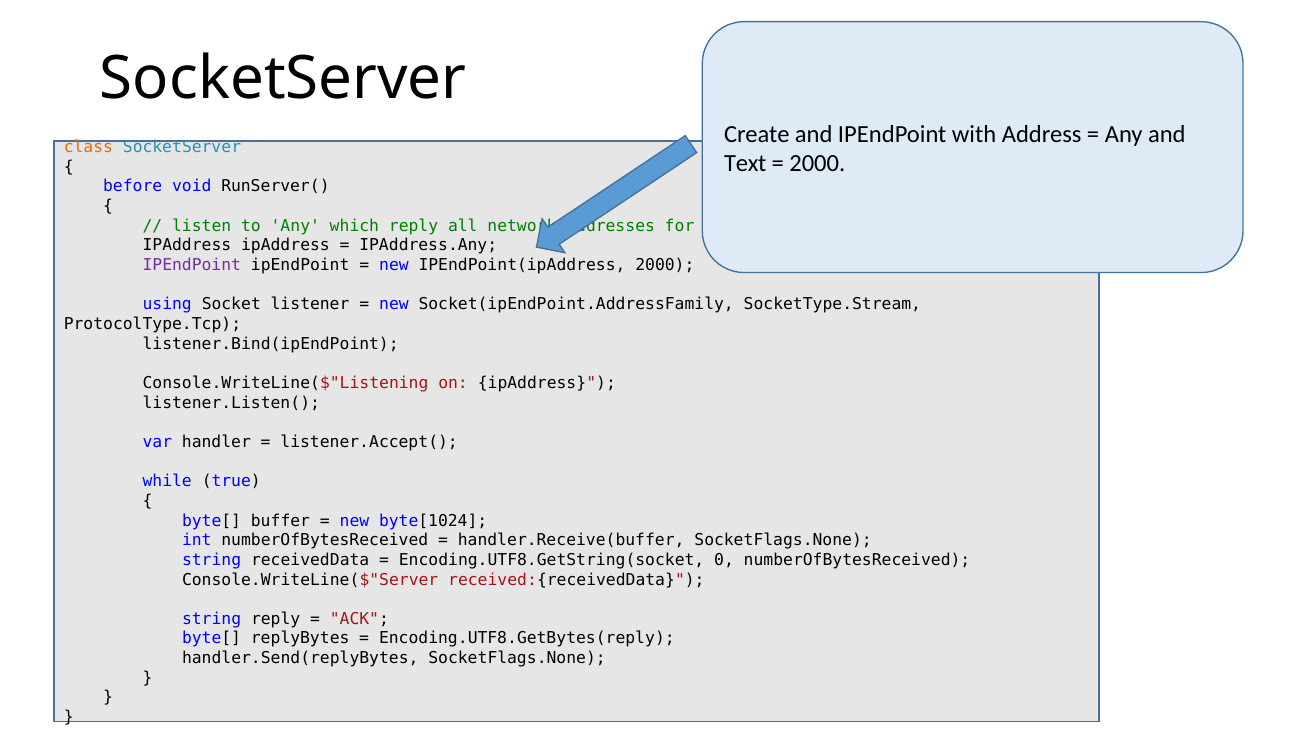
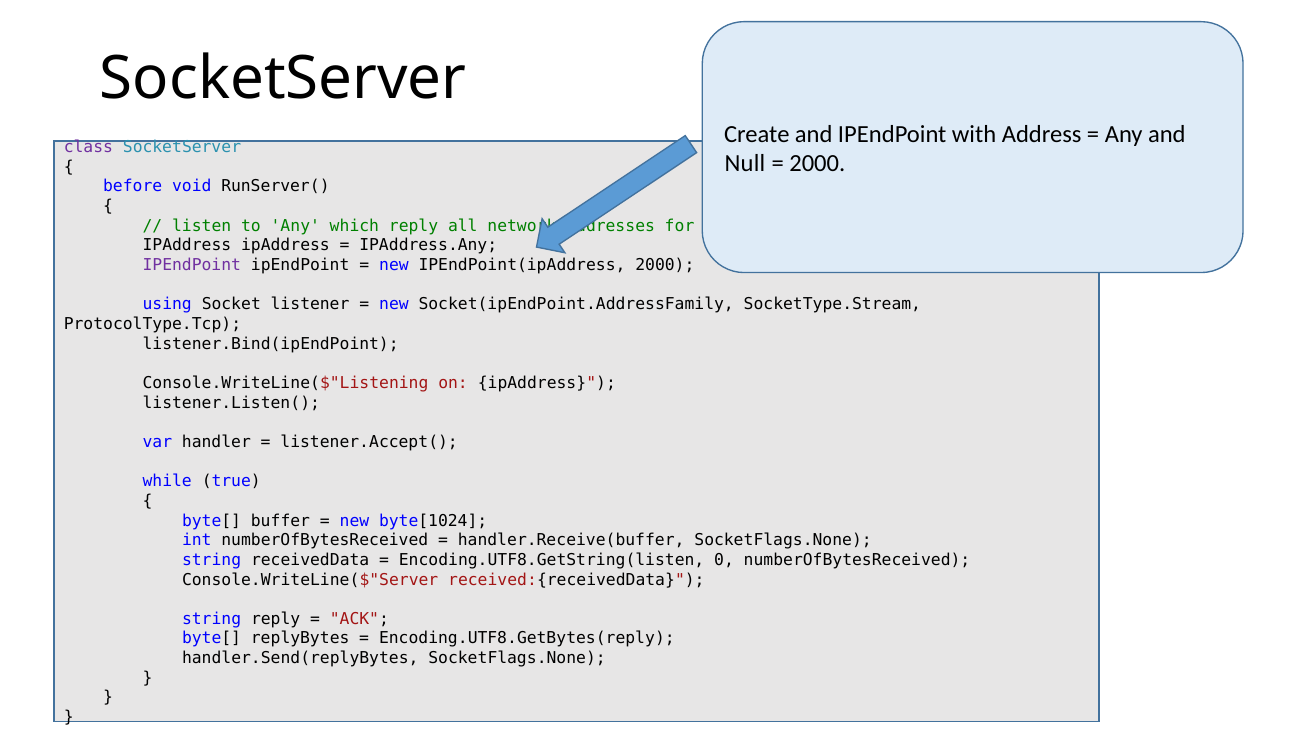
class colour: orange -> purple
Text: Text -> Null
Encoding.UTF8.GetString(socket: Encoding.UTF8.GetString(socket -> Encoding.UTF8.GetString(listen
